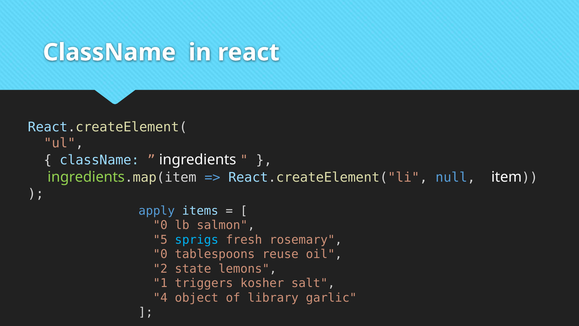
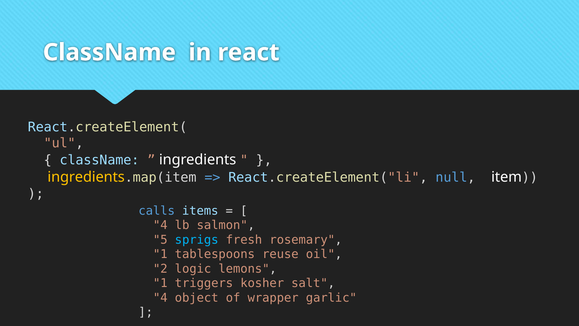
ingredients at (86, 177) colour: light green -> yellow
apply: apply -> calls
0 at (160, 225): 0 -> 4
0 at (160, 254): 0 -> 1
state: state -> logic
library: library -> wrapper
